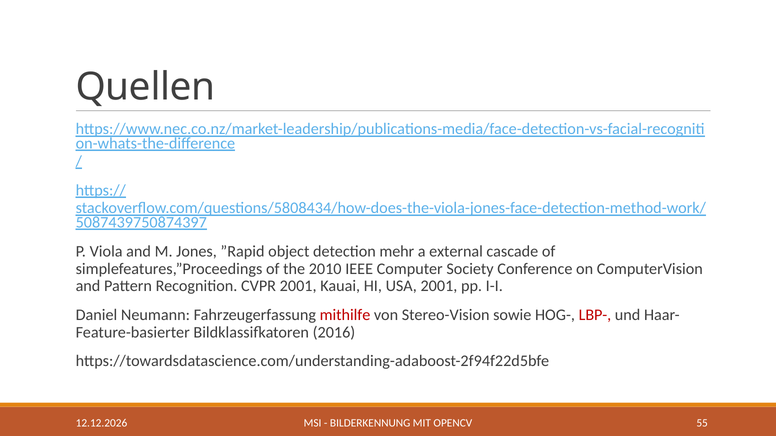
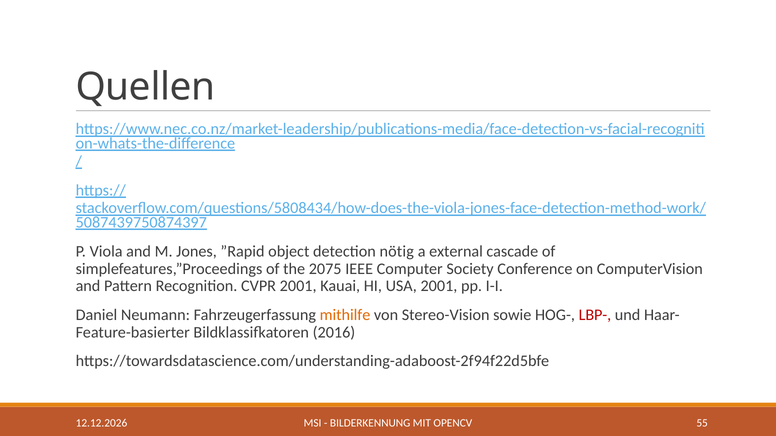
mehr: mehr -> nötig
2010: 2010 -> 2075
mithilfe colour: red -> orange
